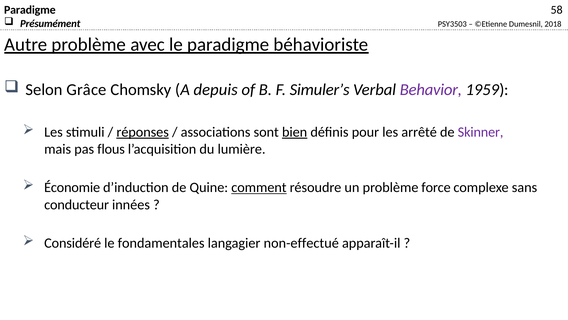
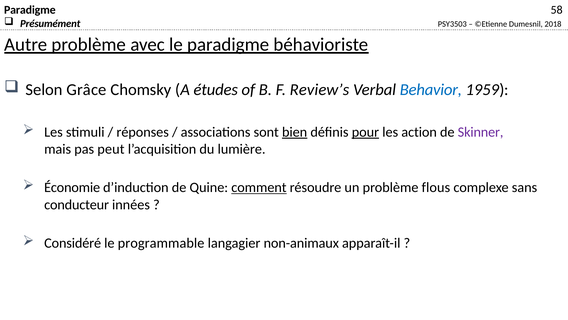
depuis: depuis -> études
Simuler’s: Simuler’s -> Review’s
Behavior colour: purple -> blue
réponses underline: present -> none
pour underline: none -> present
arrêté: arrêté -> action
flous: flous -> peut
force: force -> flous
fondamentales: fondamentales -> programmable
non-effectué: non-effectué -> non-animaux
